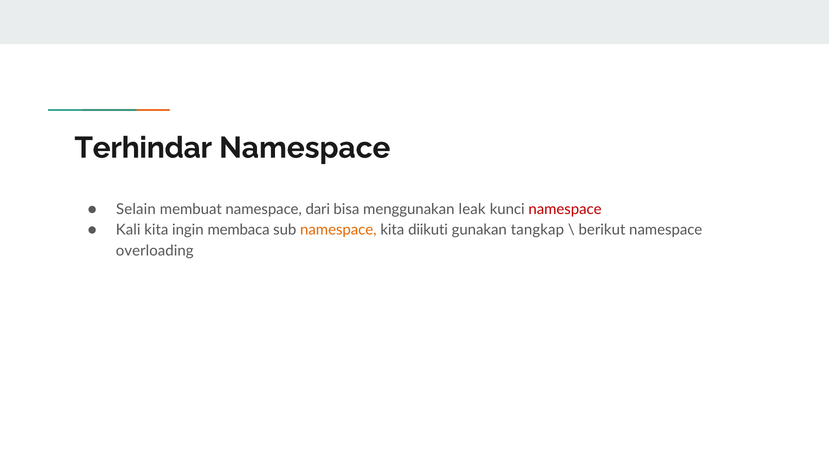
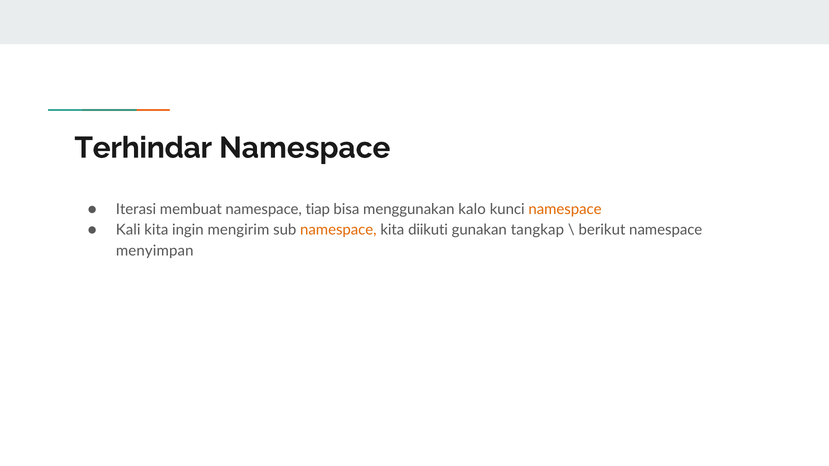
Selain: Selain -> Iterasi
dari: dari -> tiap
leak: leak -> kalo
namespace at (565, 209) colour: red -> orange
membaca: membaca -> mengirim
overloading: overloading -> menyimpan
